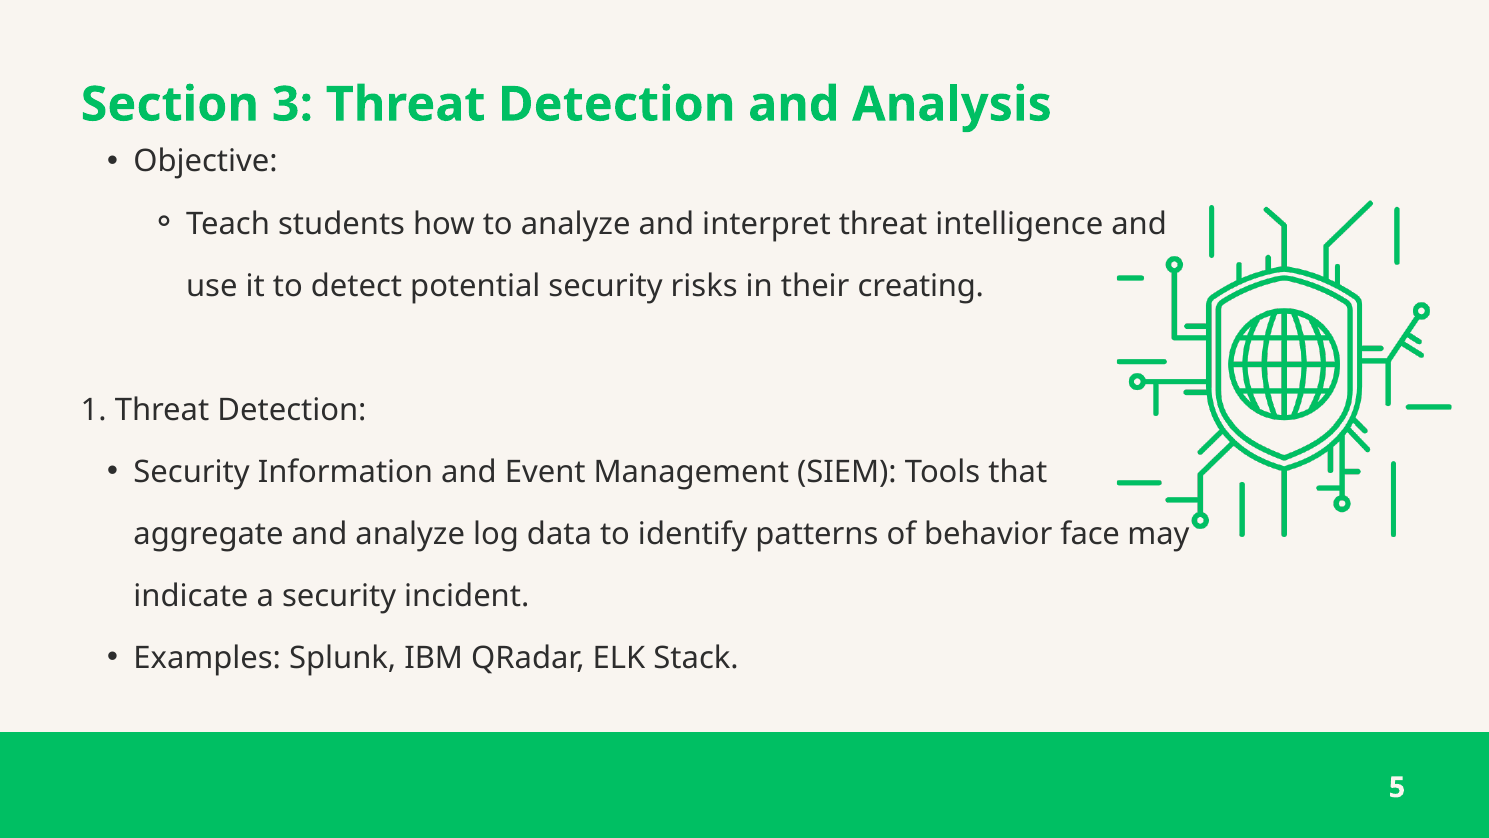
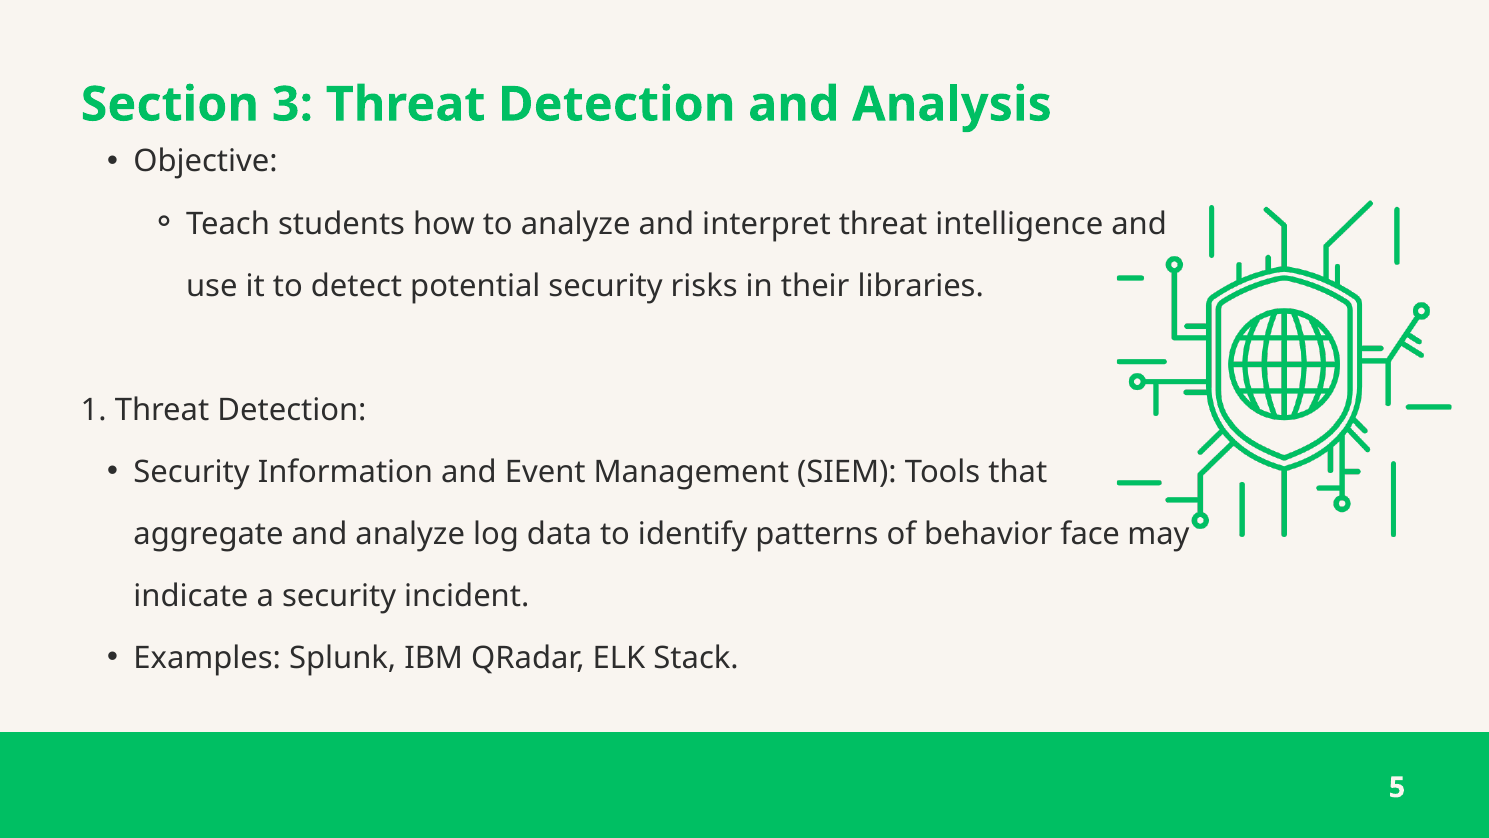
creating: creating -> libraries
